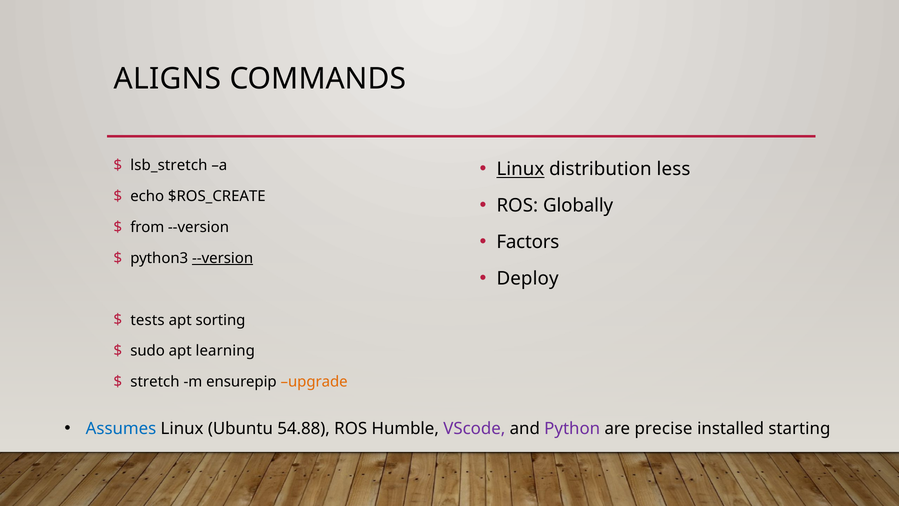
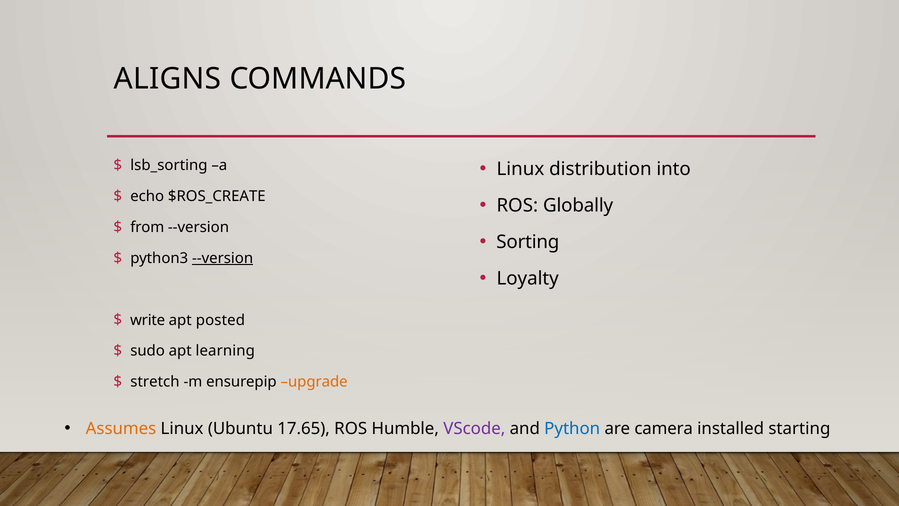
Linux at (520, 169) underline: present -> none
less: less -> into
lsb_stretch: lsb_stretch -> lsb_sorting
Factors: Factors -> Sorting
Deploy: Deploy -> Loyalty
tests: tests -> write
sorting: sorting -> posted
Assumes colour: blue -> orange
54.88: 54.88 -> 17.65
Python colour: purple -> blue
precise: precise -> camera
